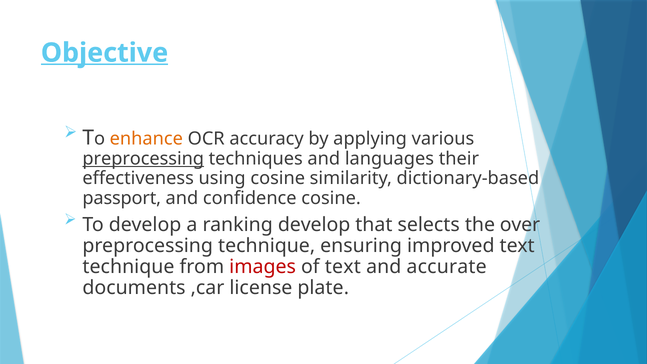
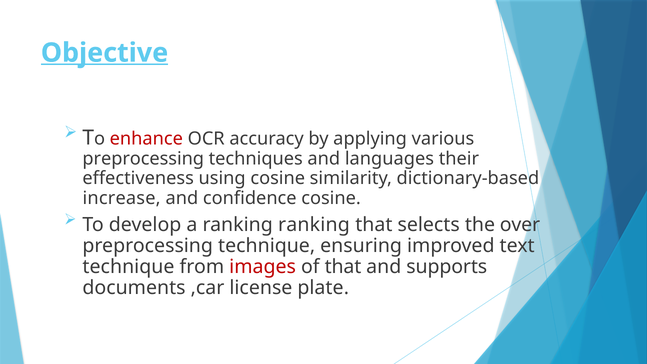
enhance colour: orange -> red
preprocessing at (143, 159) underline: present -> none
passport: passport -> increase
ranking develop: develop -> ranking
of text: text -> that
accurate: accurate -> supports
